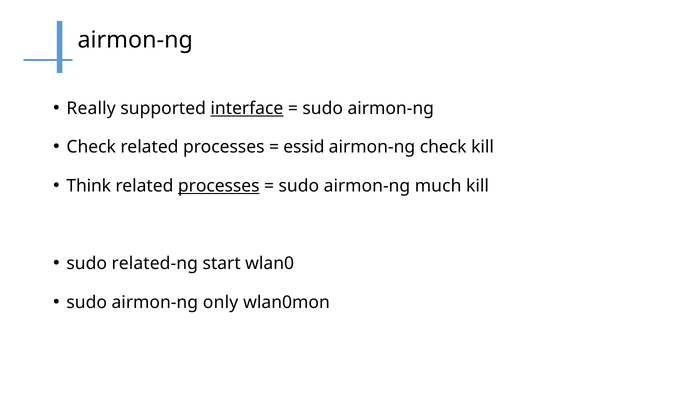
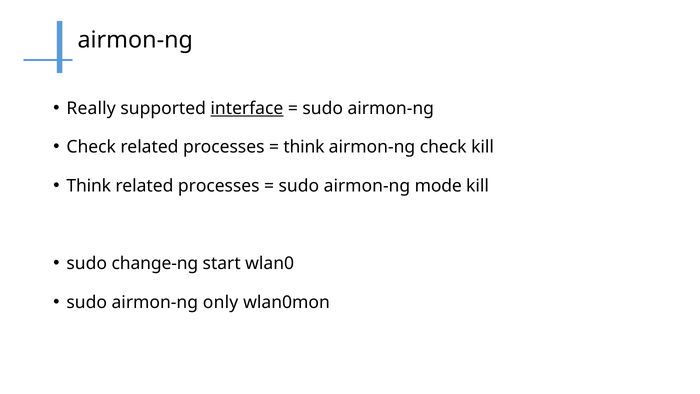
essid at (304, 147): essid -> think
processes at (219, 186) underline: present -> none
much: much -> mode
related-ng: related-ng -> change-ng
